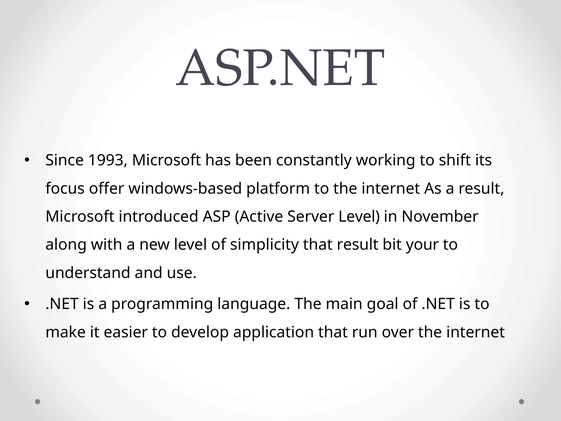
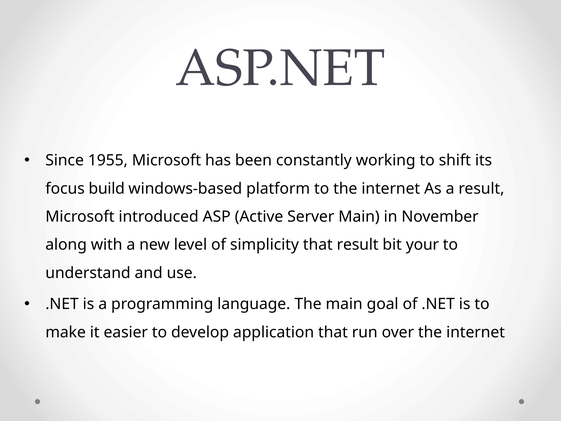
1993: 1993 -> 1955
offer: offer -> build
Server Level: Level -> Main
